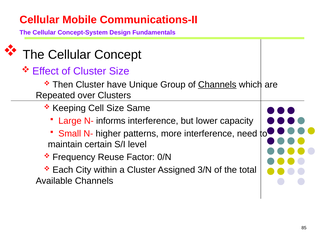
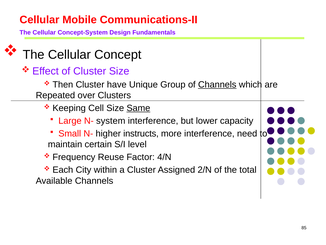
Same underline: none -> present
informs: informs -> system
patterns: patterns -> instructs
0/N: 0/N -> 4/N
3/N: 3/N -> 2/N
